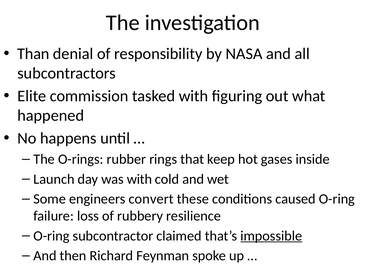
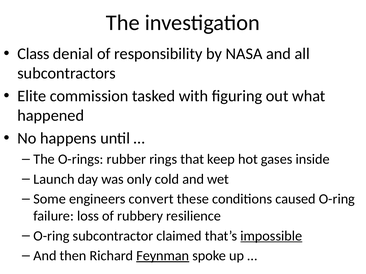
Than: Than -> Class
was with: with -> only
Feynman underline: none -> present
